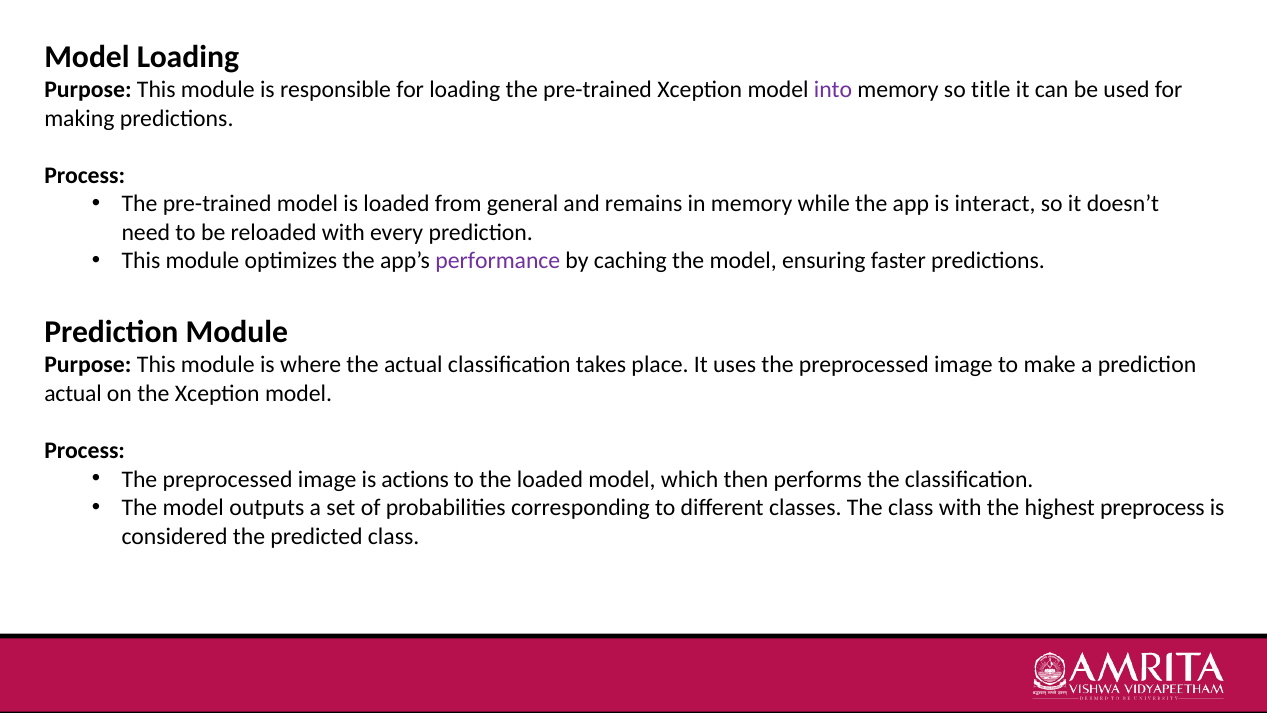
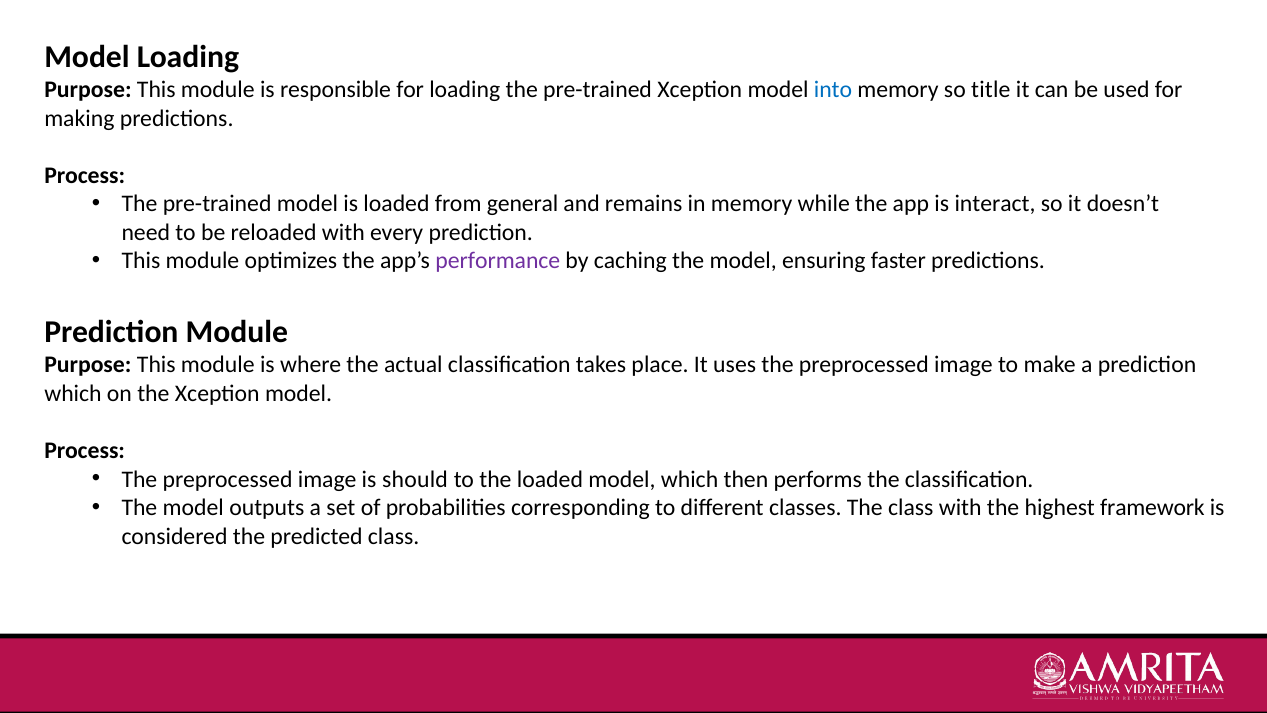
into colour: purple -> blue
actual at (73, 393): actual -> which
actions: actions -> should
preprocess: preprocess -> framework
